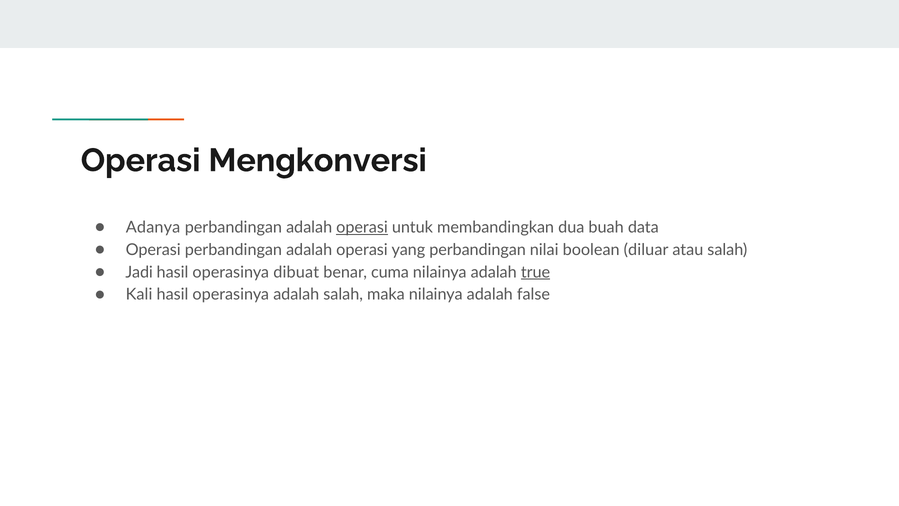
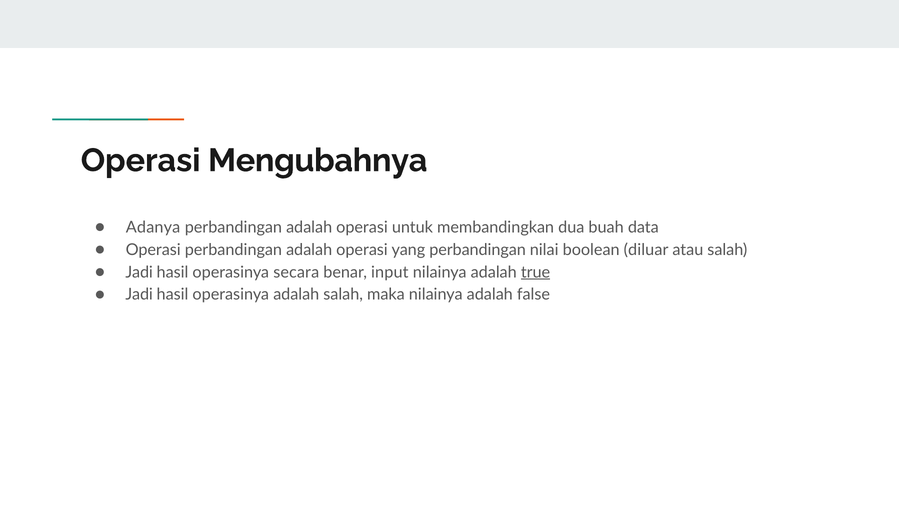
Mengkonversi: Mengkonversi -> Mengubahnya
operasi at (362, 227) underline: present -> none
dibuat: dibuat -> secara
cuma: cuma -> input
Kali at (139, 294): Kali -> Jadi
